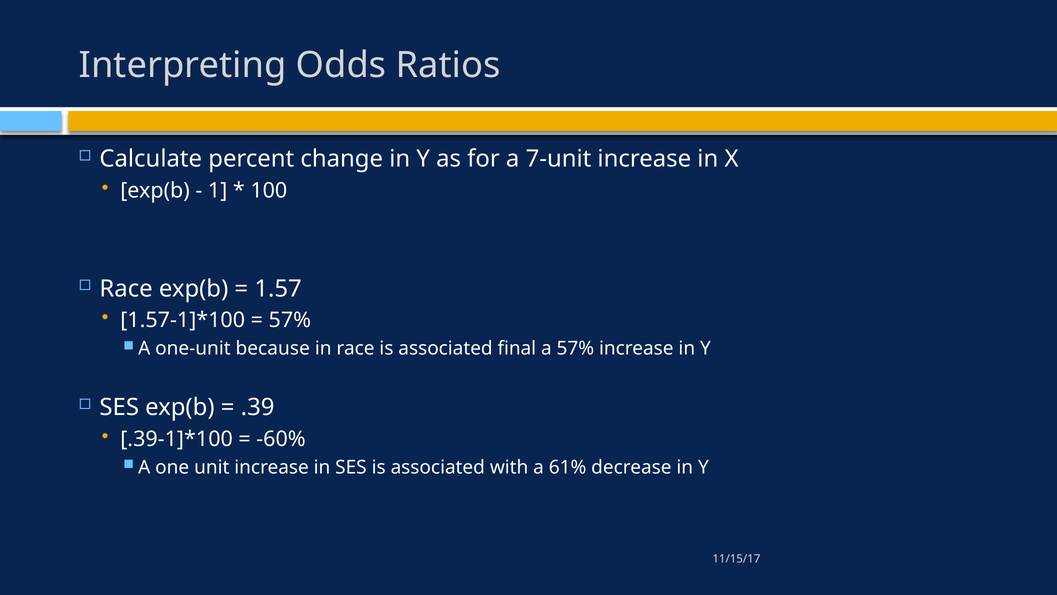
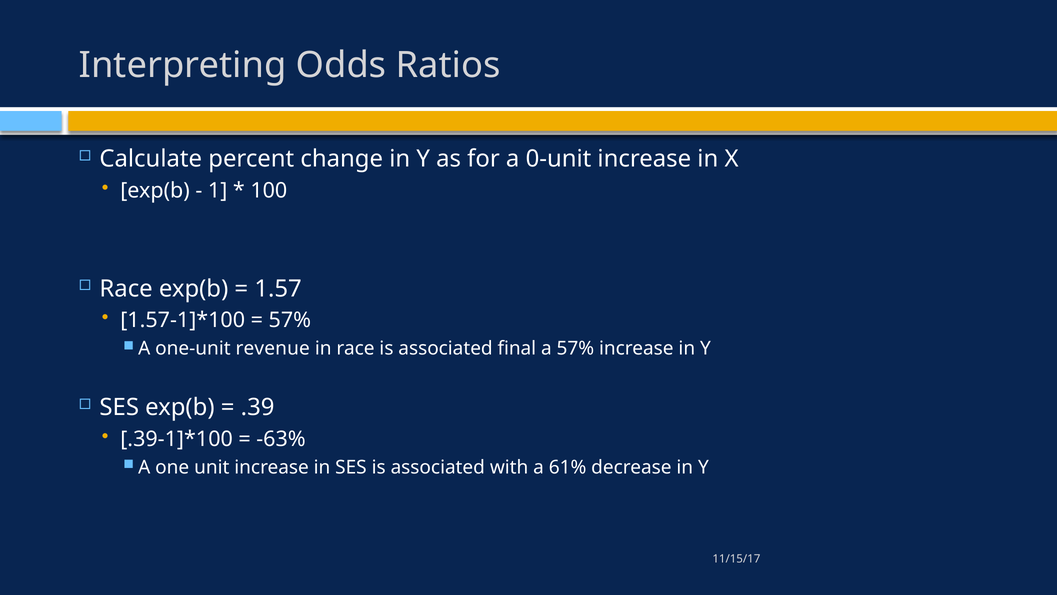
7-unit: 7-unit -> 0-unit
because: because -> revenue
-60%: -60% -> -63%
